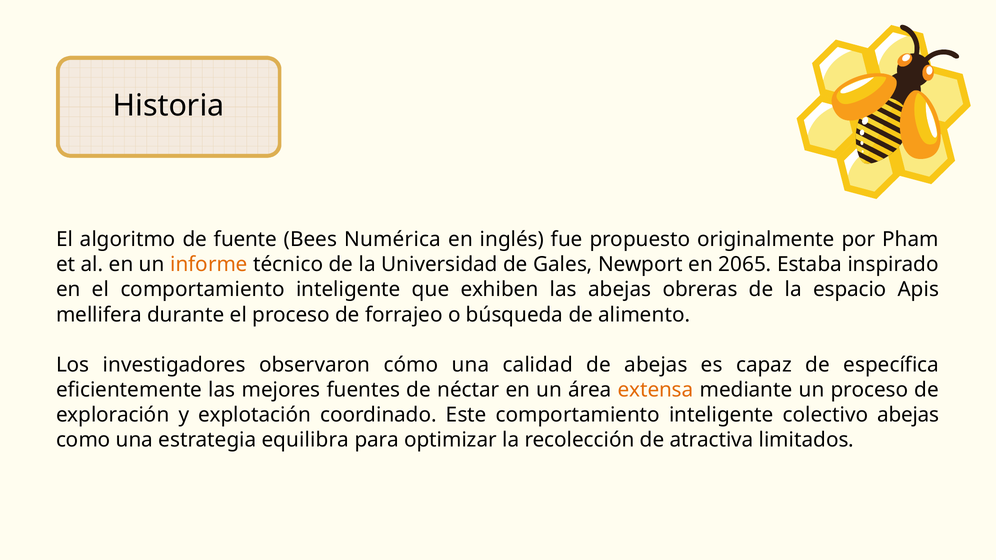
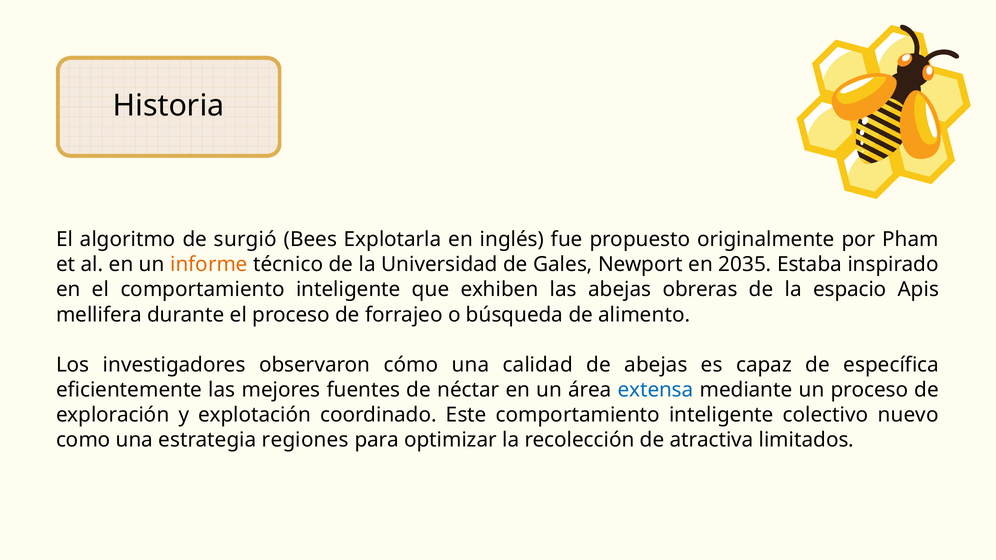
fuente: fuente -> surgió
Numérica: Numérica -> Explotarla
2065: 2065 -> 2035
extensa colour: orange -> blue
colectivo abejas: abejas -> nuevo
equilibra: equilibra -> regiones
